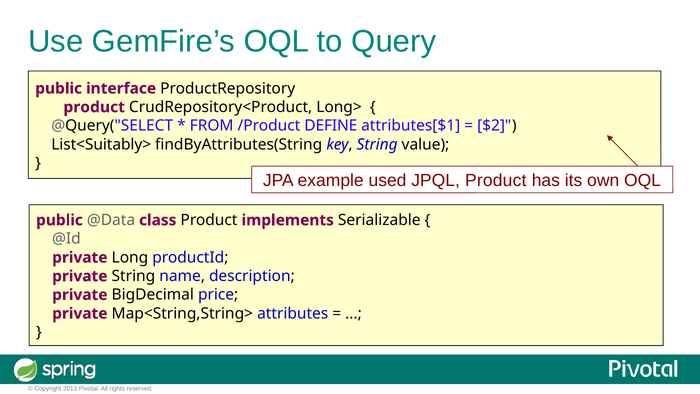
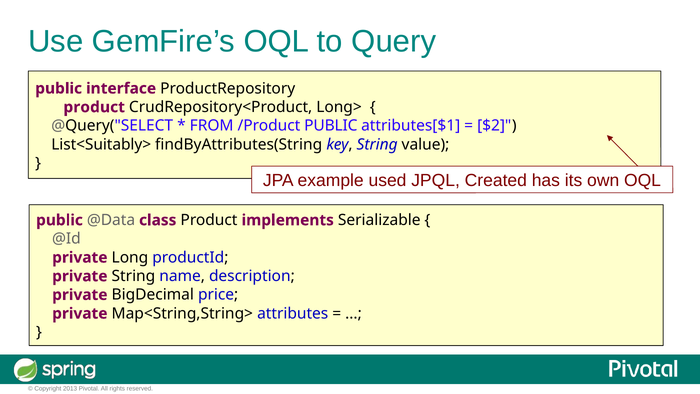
/Product DEFINE: DEFINE -> PUBLIC
JPQL Product: Product -> Created
